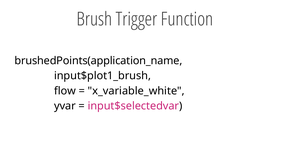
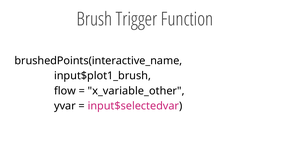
brushedPoints(application_name: brushedPoints(application_name -> brushedPoints(interactive_name
x_variable_white: x_variable_white -> x_variable_other
